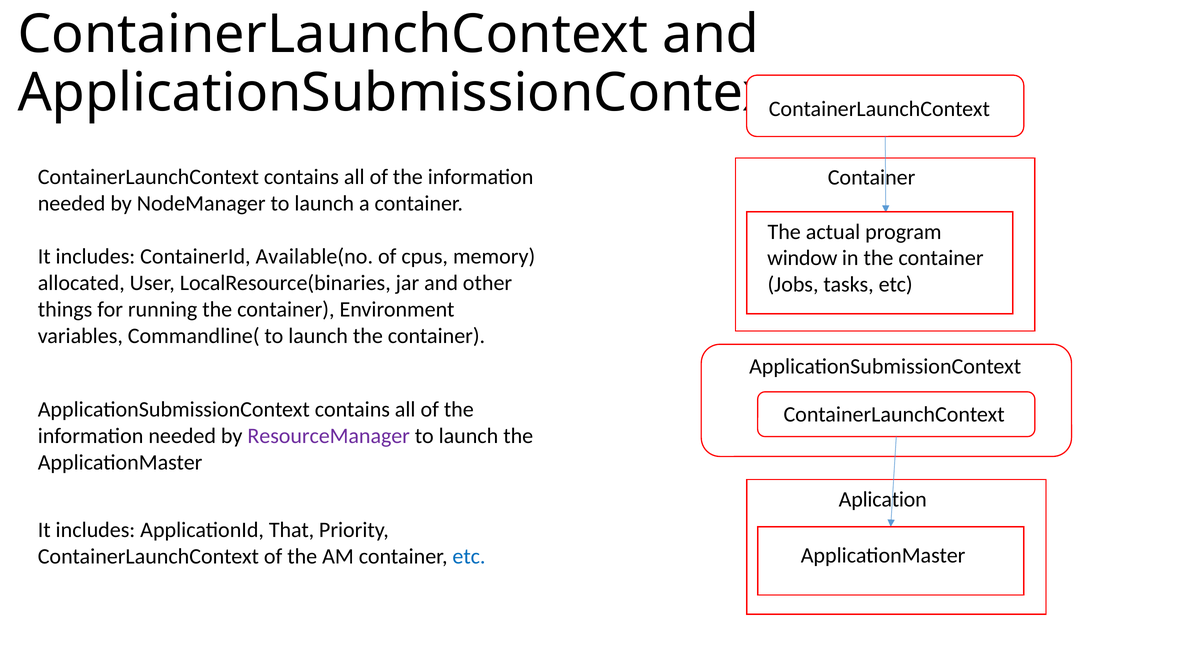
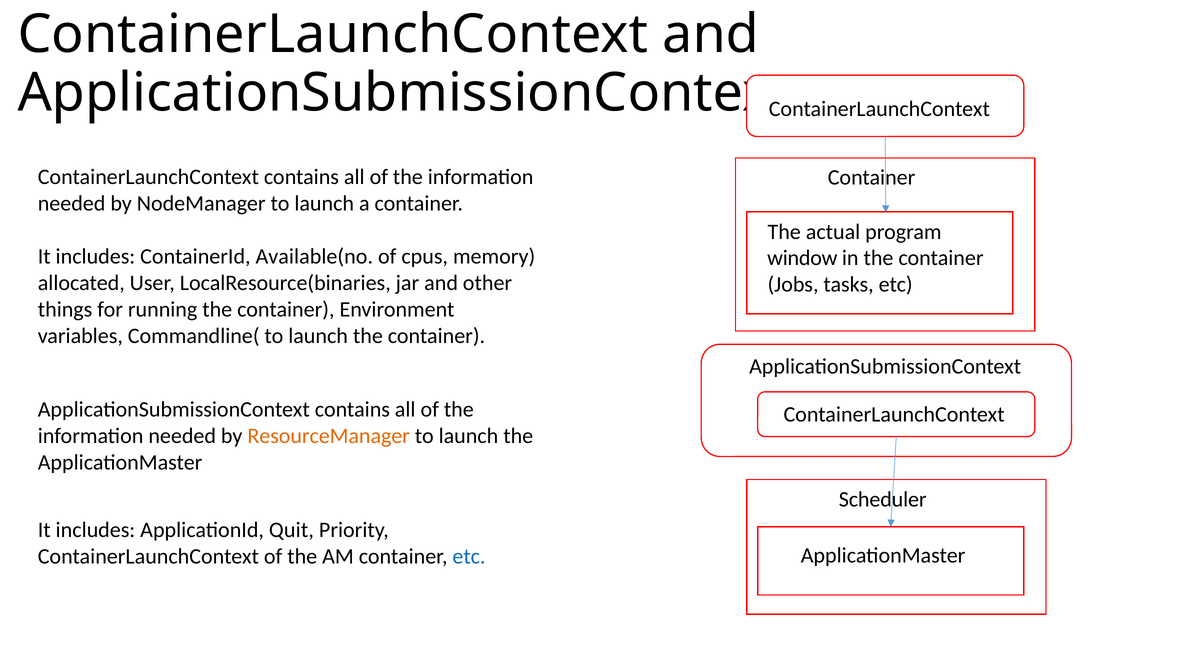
ResourceManager colour: purple -> orange
Aplication: Aplication -> Scheduler
That: That -> Quit
